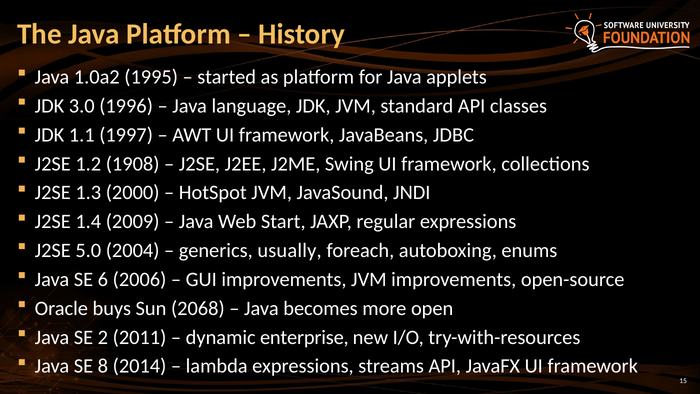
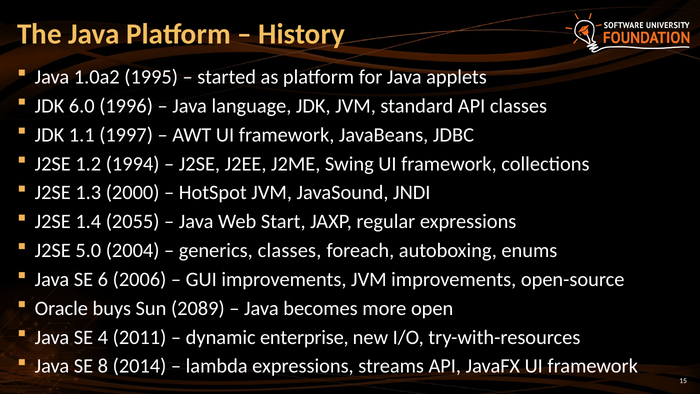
3.0: 3.0 -> 6.0
1908: 1908 -> 1994
2009: 2009 -> 2055
generics usually: usually -> classes
2068: 2068 -> 2089
2: 2 -> 4
